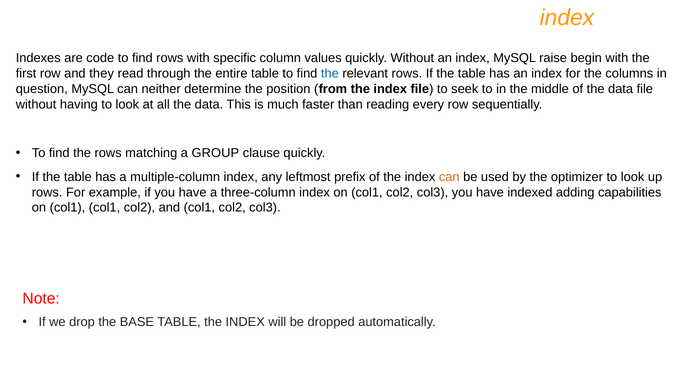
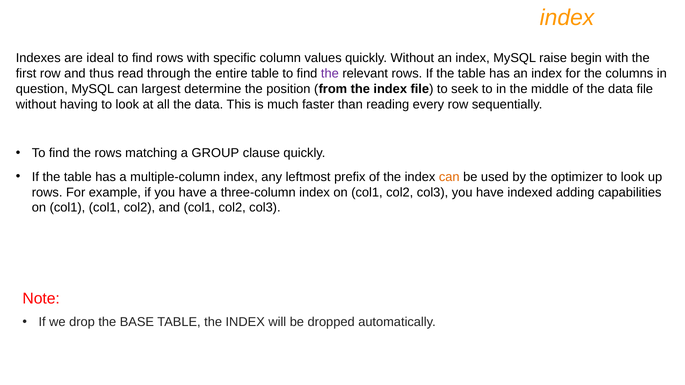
code: code -> ideal
they: they -> thus
the at (330, 74) colour: blue -> purple
neither: neither -> largest
